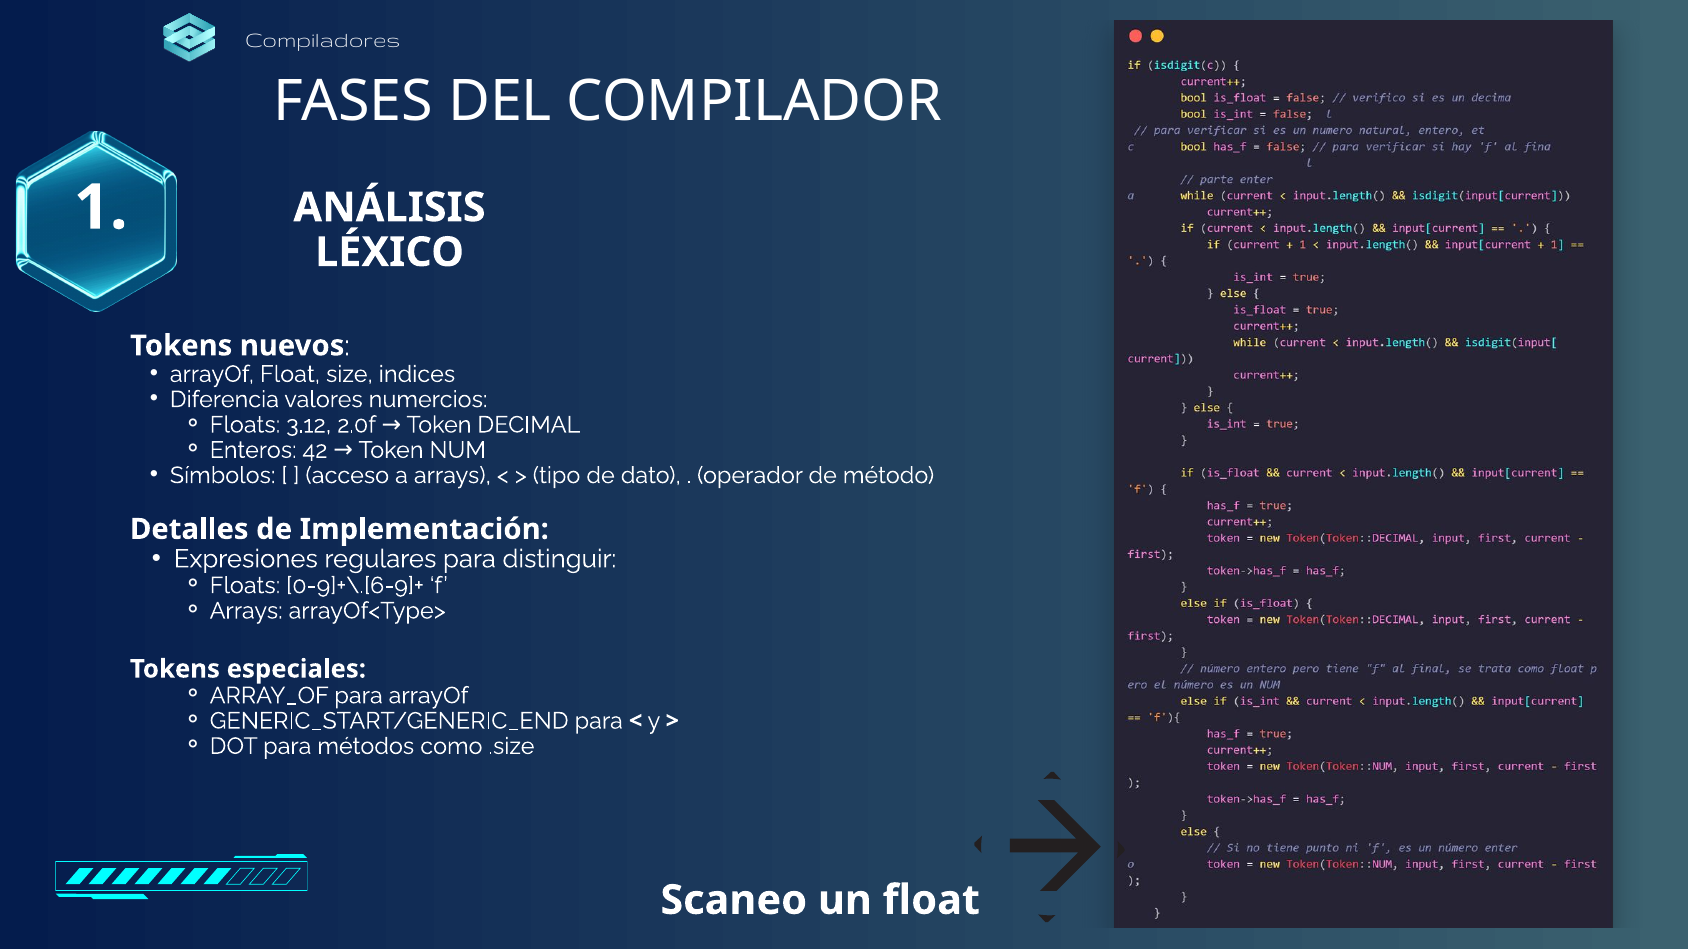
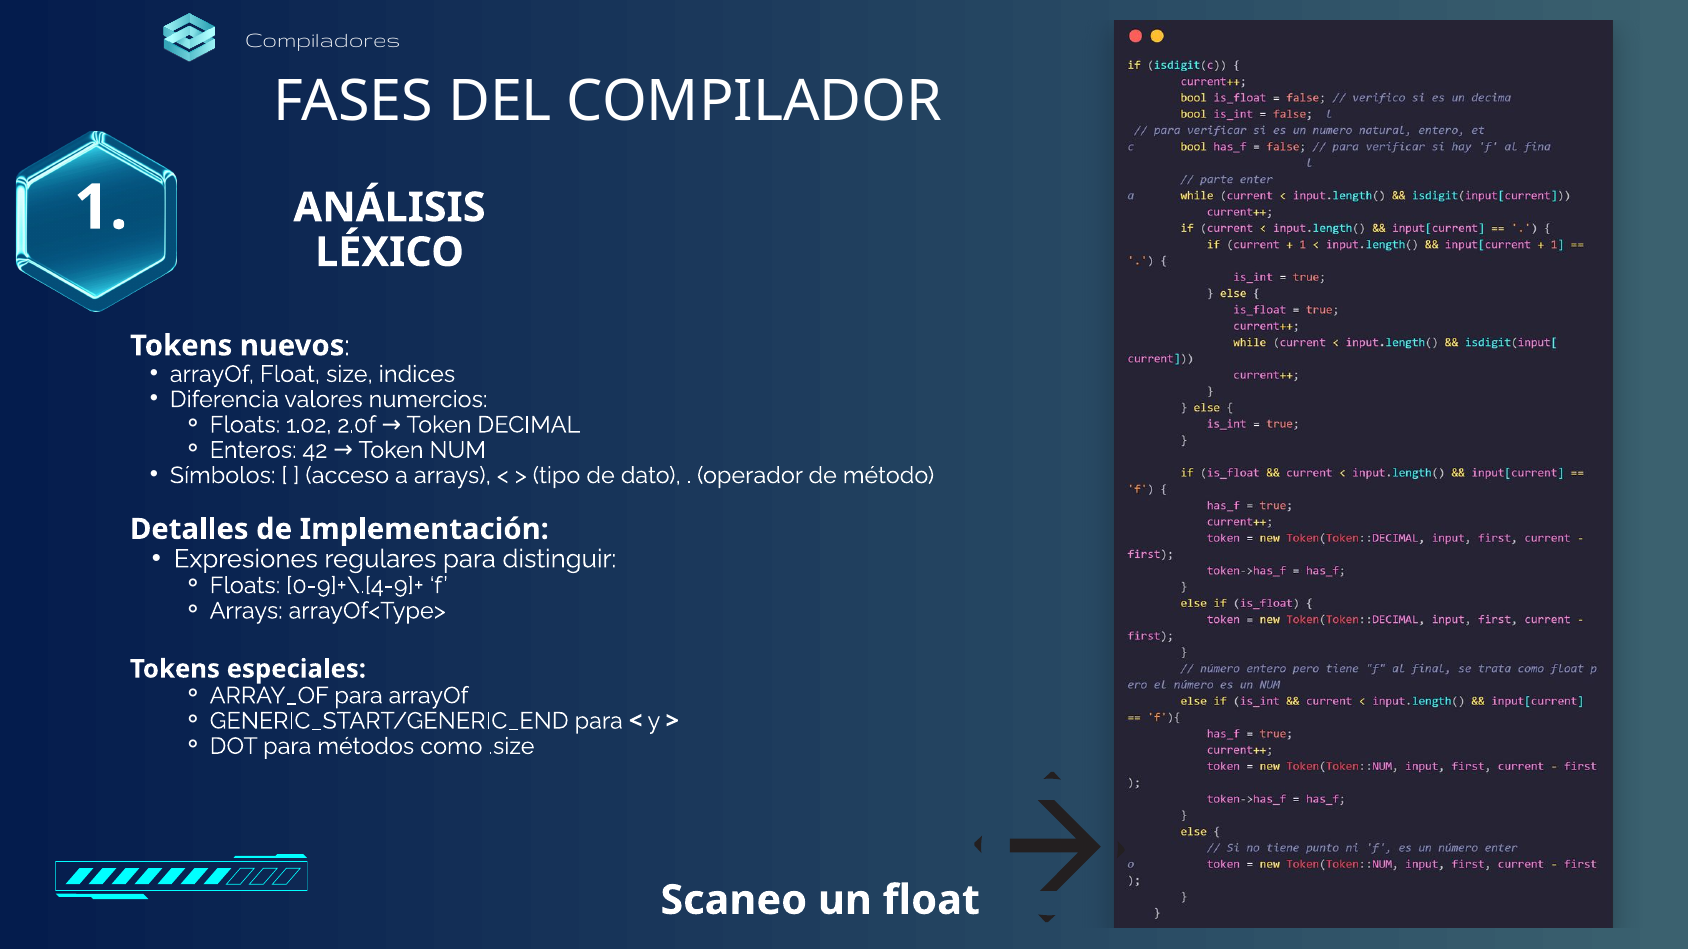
3.12: 3.12 -> 1.02
0-9]+\.[6-9]+: 0-9]+\.[6-9]+ -> 0-9]+\.[4-9]+
